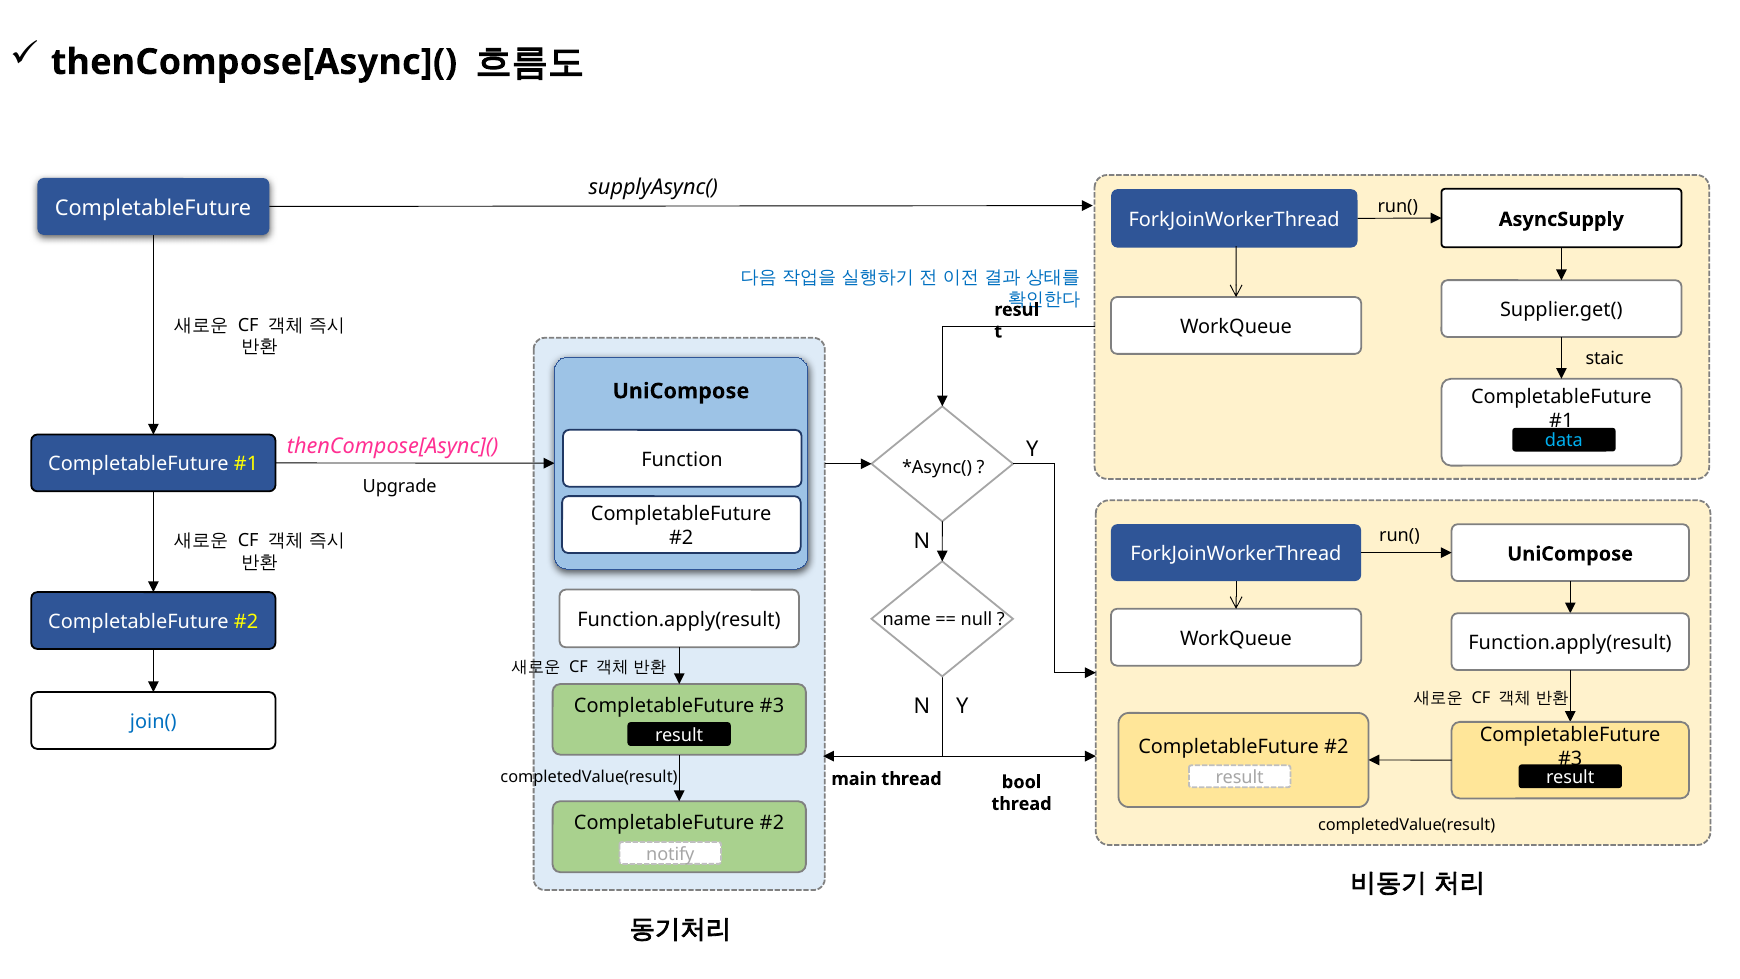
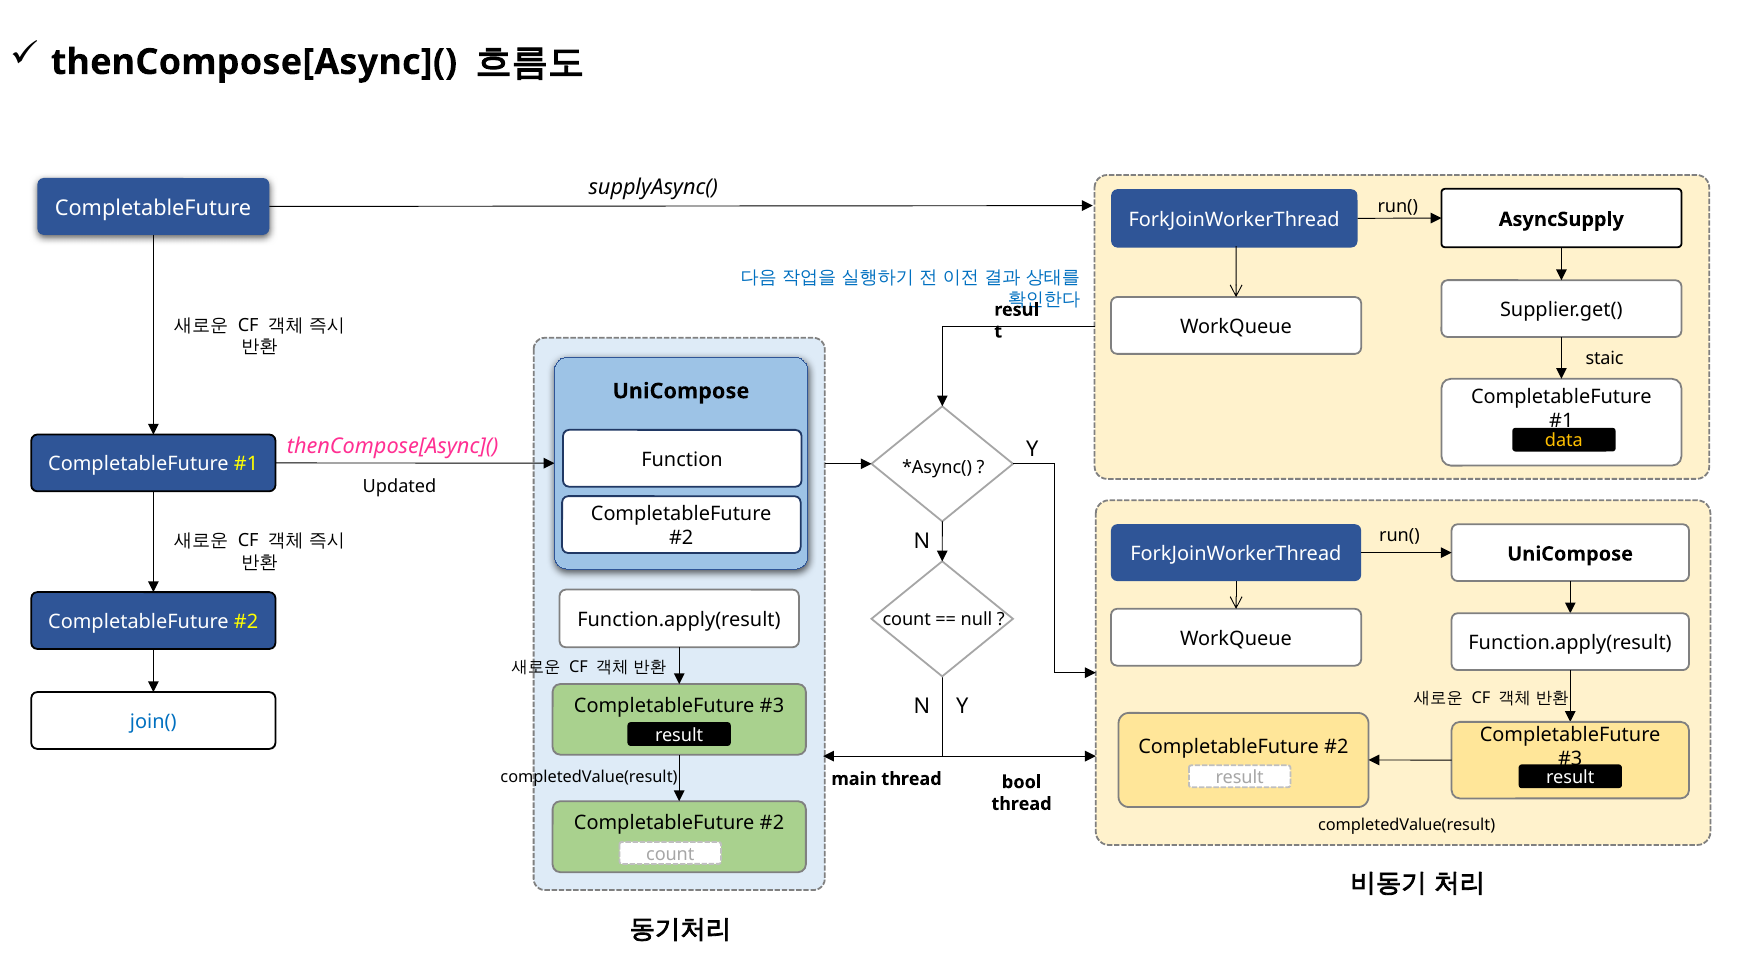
data colour: light blue -> yellow
Upgrade: Upgrade -> Updated
name at (907, 620): name -> count
notify at (670, 854): notify -> count
